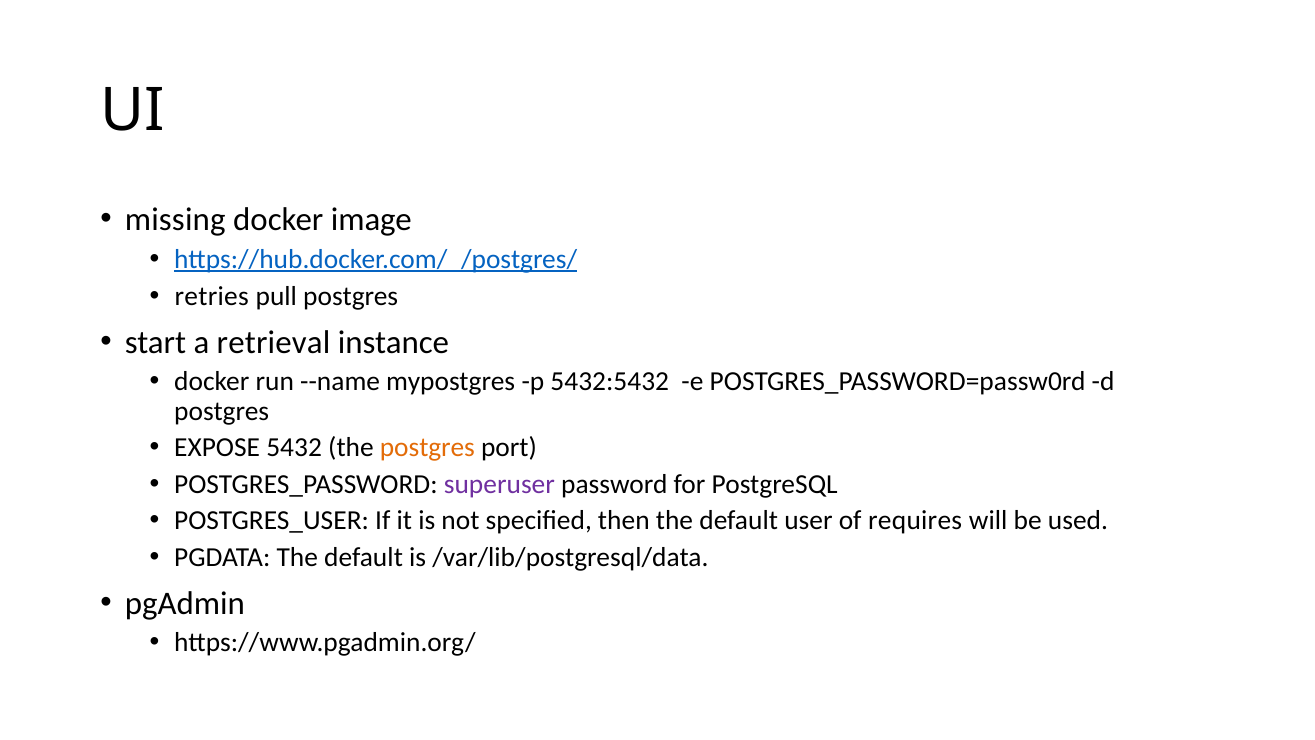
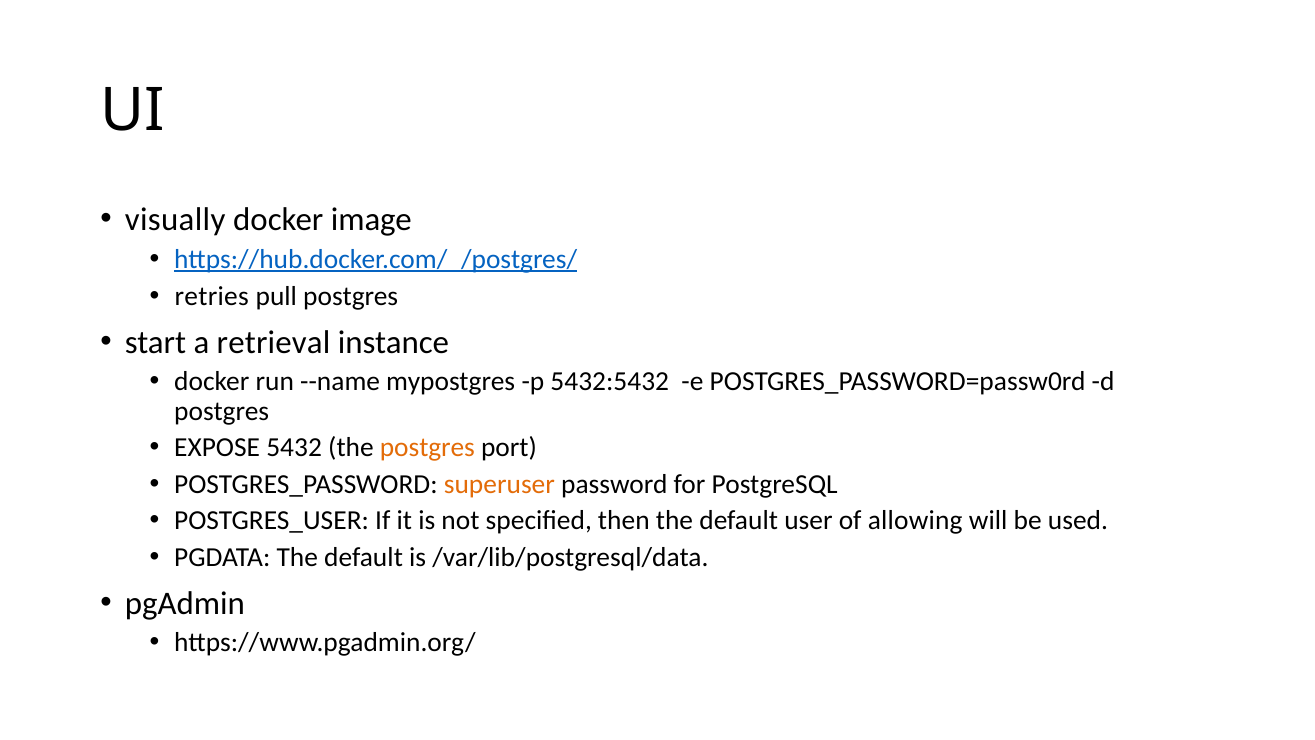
missing: missing -> visually
superuser colour: purple -> orange
requires: requires -> allowing
